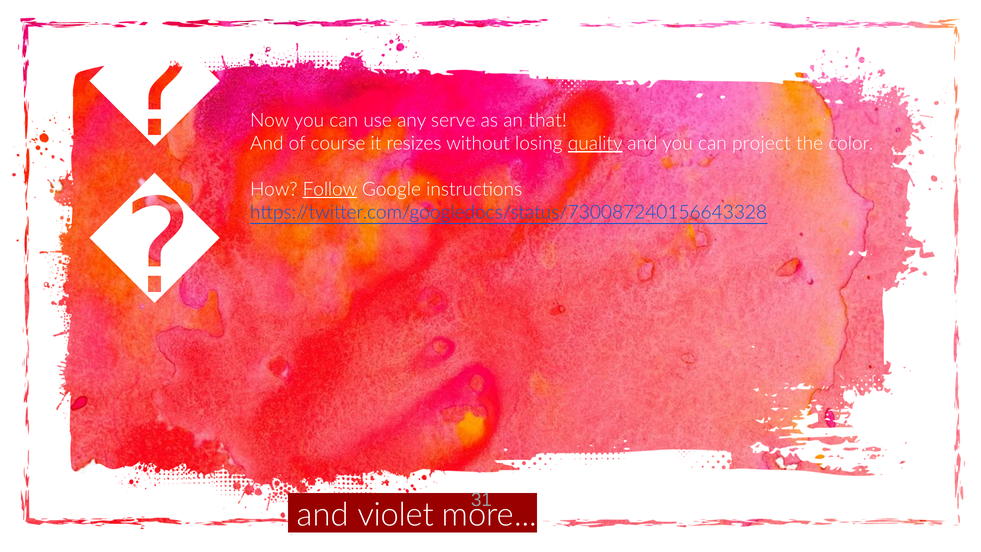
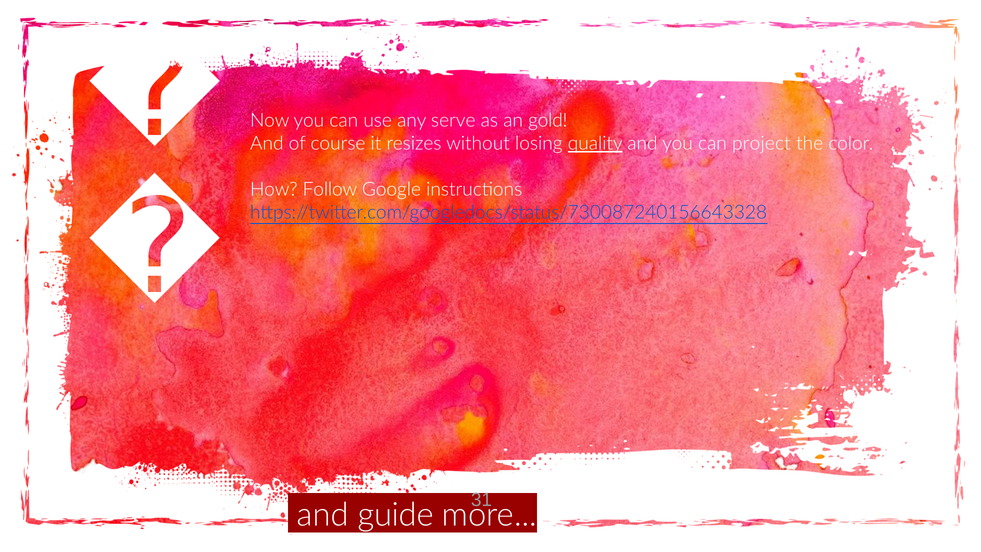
that: that -> gold
Follow underline: present -> none
violet: violet -> guide
